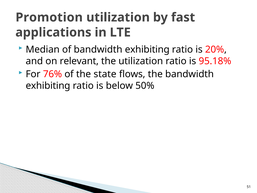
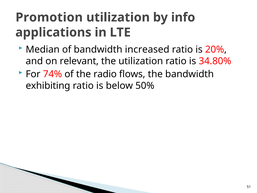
fast: fast -> info
of bandwidth exhibiting: exhibiting -> increased
95.18%: 95.18% -> 34.80%
76%: 76% -> 74%
state: state -> radio
